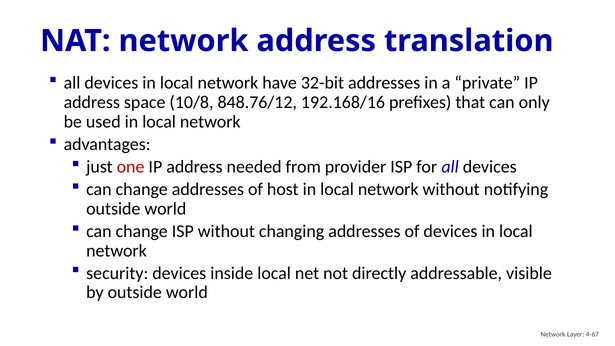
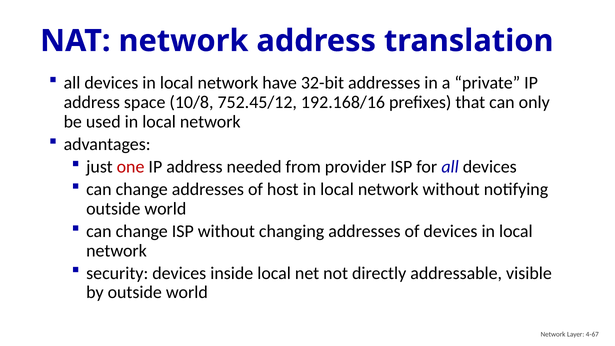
848.76/12: 848.76/12 -> 752.45/12
